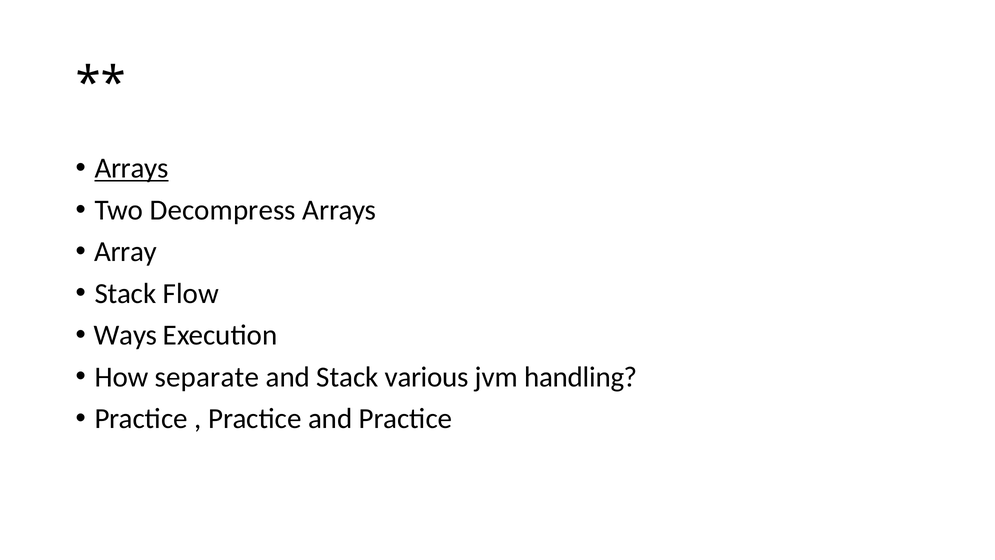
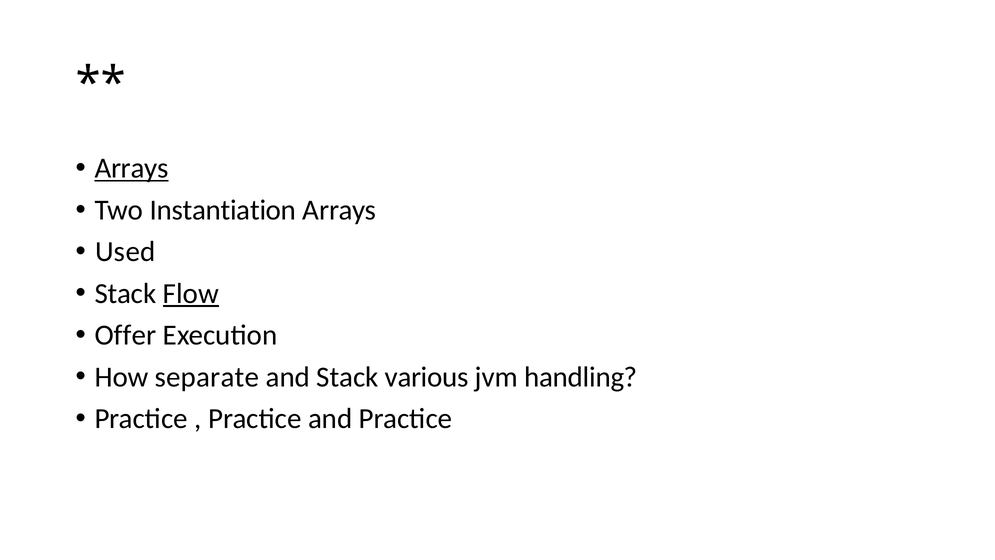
Decompress: Decompress -> Instantiation
Array: Array -> Used
Flow underline: none -> present
Ways: Ways -> Offer
